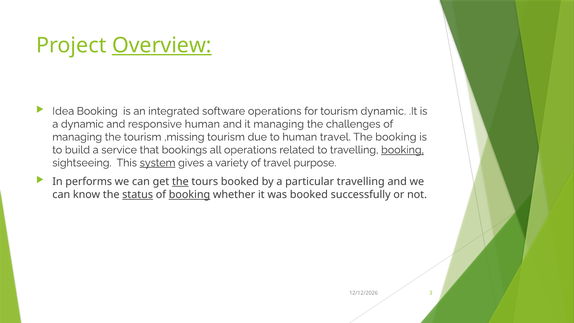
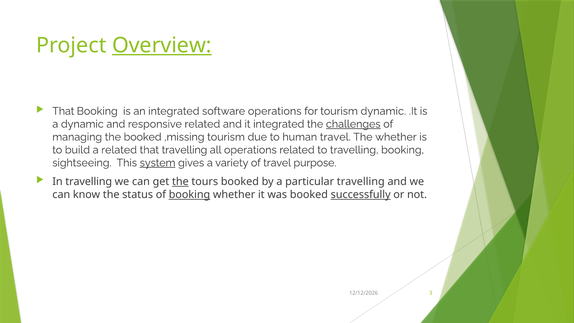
Idea at (63, 111): Idea -> That
responsive human: human -> related
it managing: managing -> integrated
challenges underline: none -> present
the tourism: tourism -> booked
The booking: booking -> whether
a service: service -> related
that bookings: bookings -> travelling
booking at (403, 150) underline: present -> none
In performs: performs -> travelling
status underline: present -> none
successfully underline: none -> present
